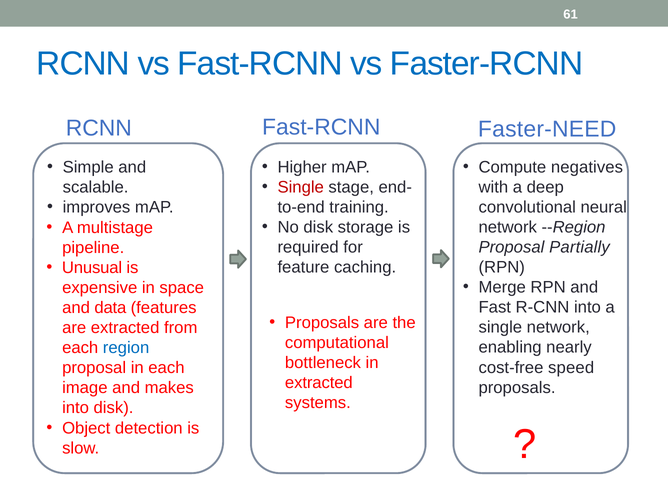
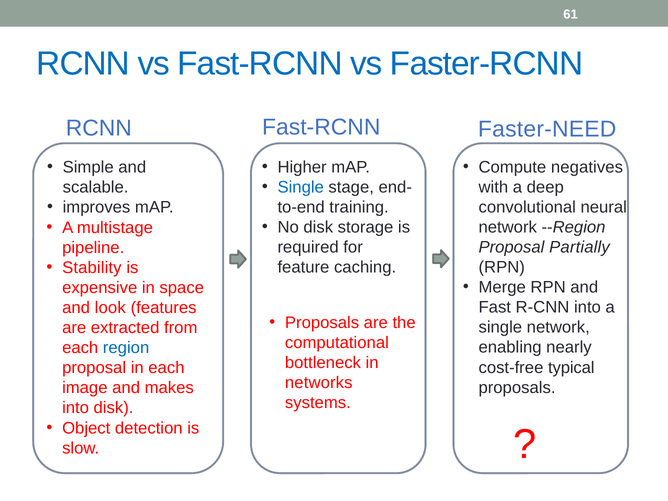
Single at (301, 187) colour: red -> blue
Unusual: Unusual -> Stability
data: data -> look
speed: speed -> typical
extracted at (319, 383): extracted -> networks
